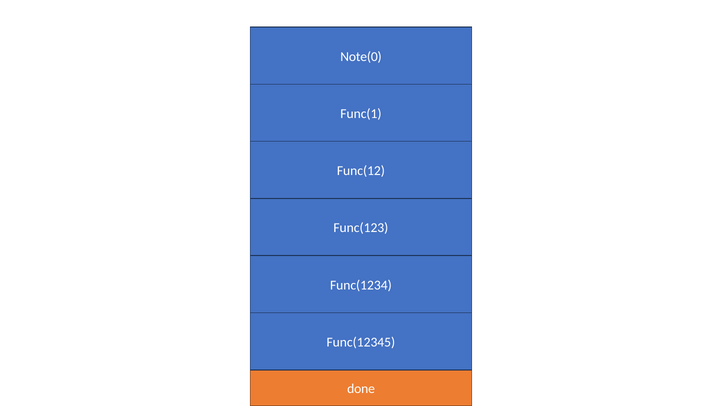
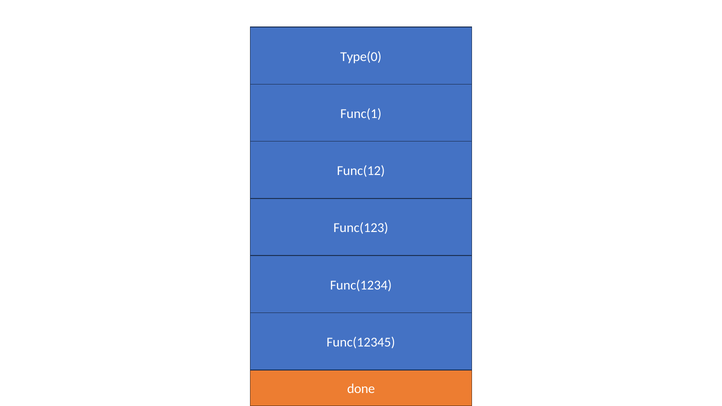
Note(0: Note(0 -> Type(0
